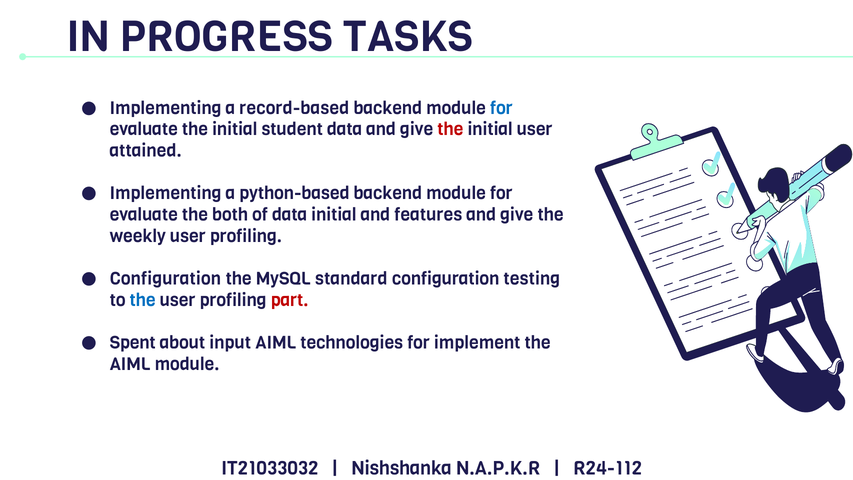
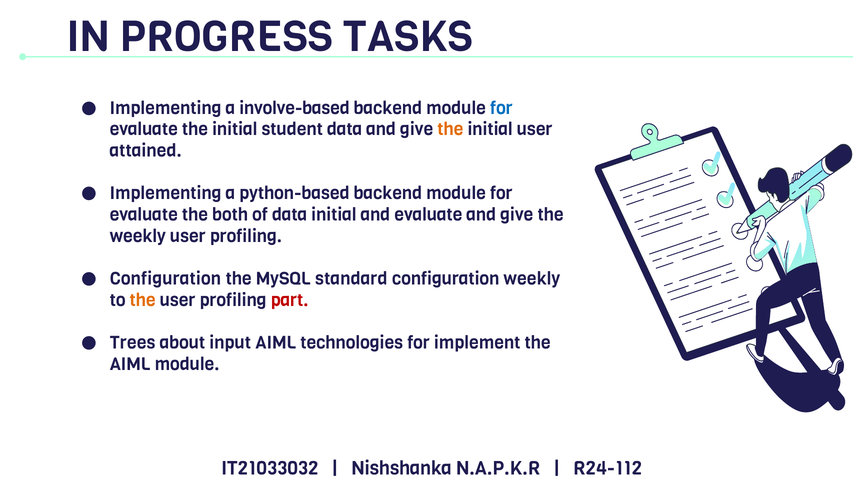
record-based: record-based -> involve-based
the at (450, 130) colour: red -> orange
and features: features -> evaluate
configuration testing: testing -> weekly
the at (143, 300) colour: blue -> orange
Spent: Spent -> Trees
